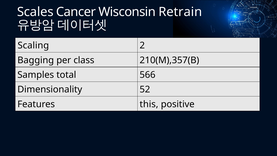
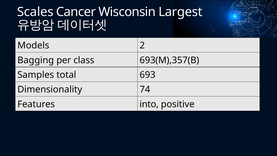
Retrain: Retrain -> Largest
Scaling: Scaling -> Models
210(M),357(B: 210(M),357(B -> 693(M),357(B
566: 566 -> 693
52: 52 -> 74
this: this -> into
